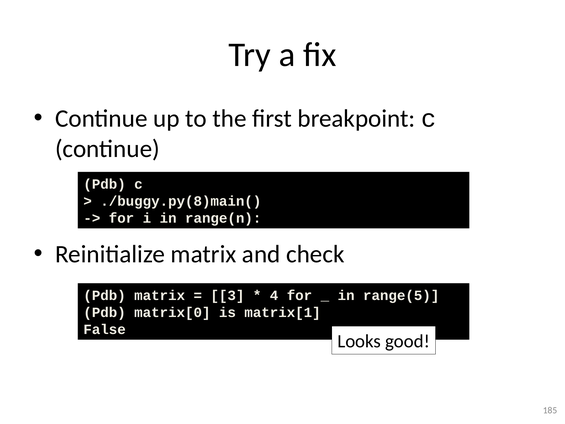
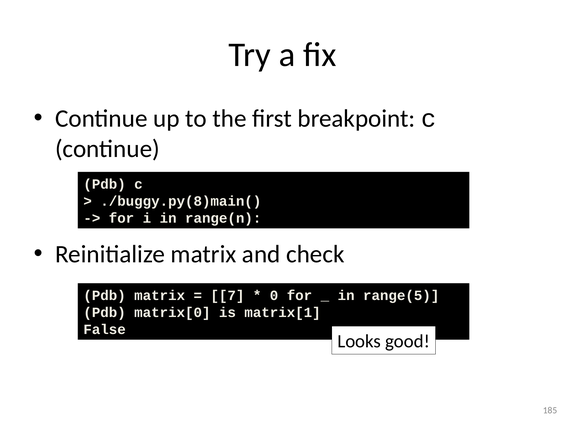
3: 3 -> 7
4: 4 -> 0
